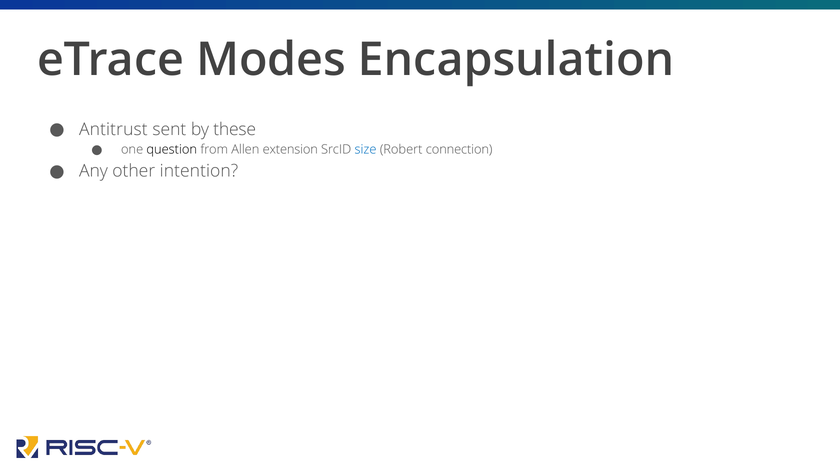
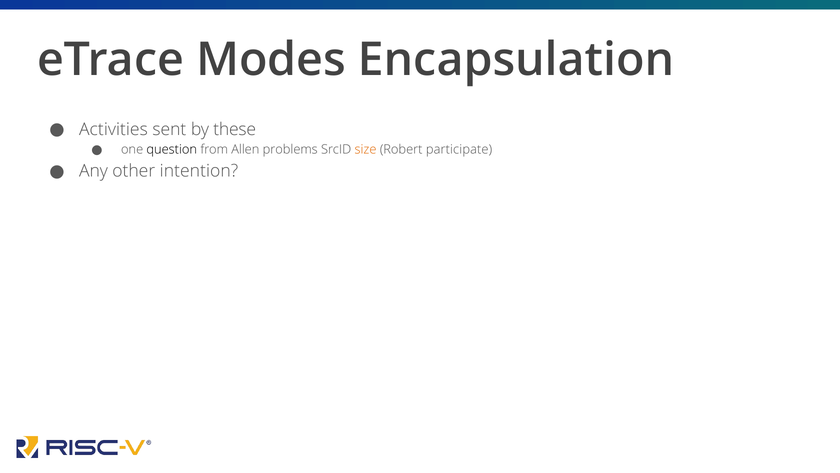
Antitrust: Antitrust -> Activities
extension: extension -> problems
size colour: blue -> orange
connection: connection -> participate
